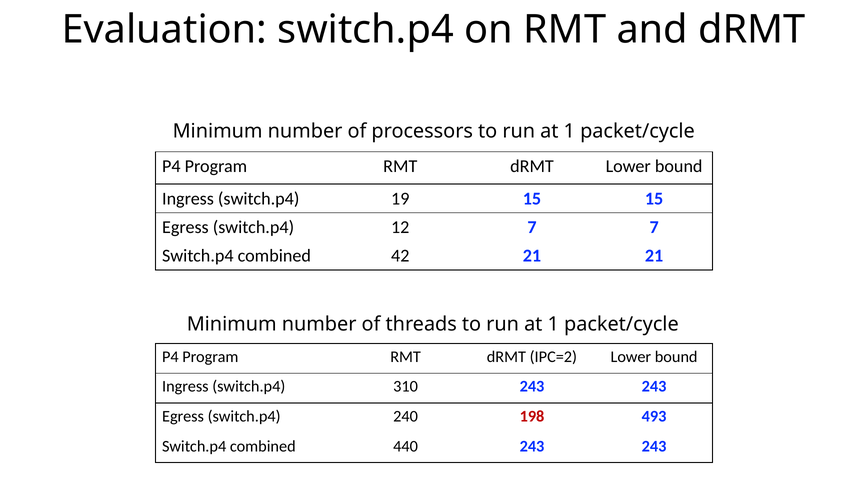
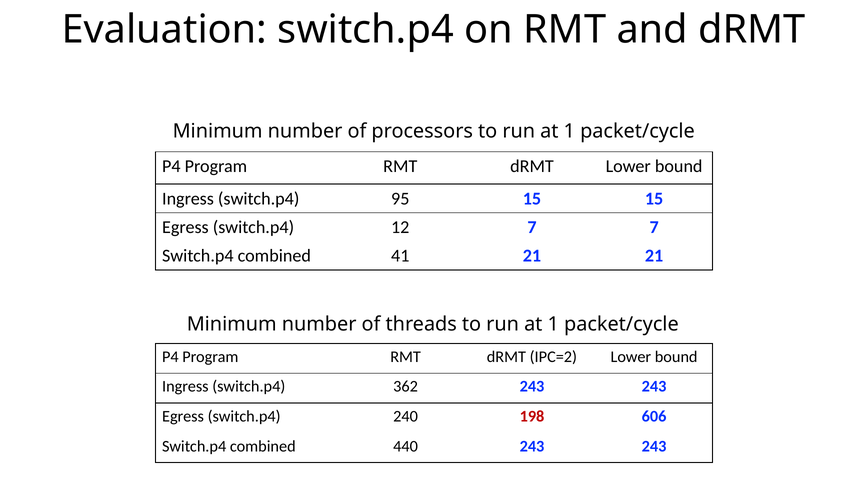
19: 19 -> 95
42: 42 -> 41
310: 310 -> 362
493: 493 -> 606
